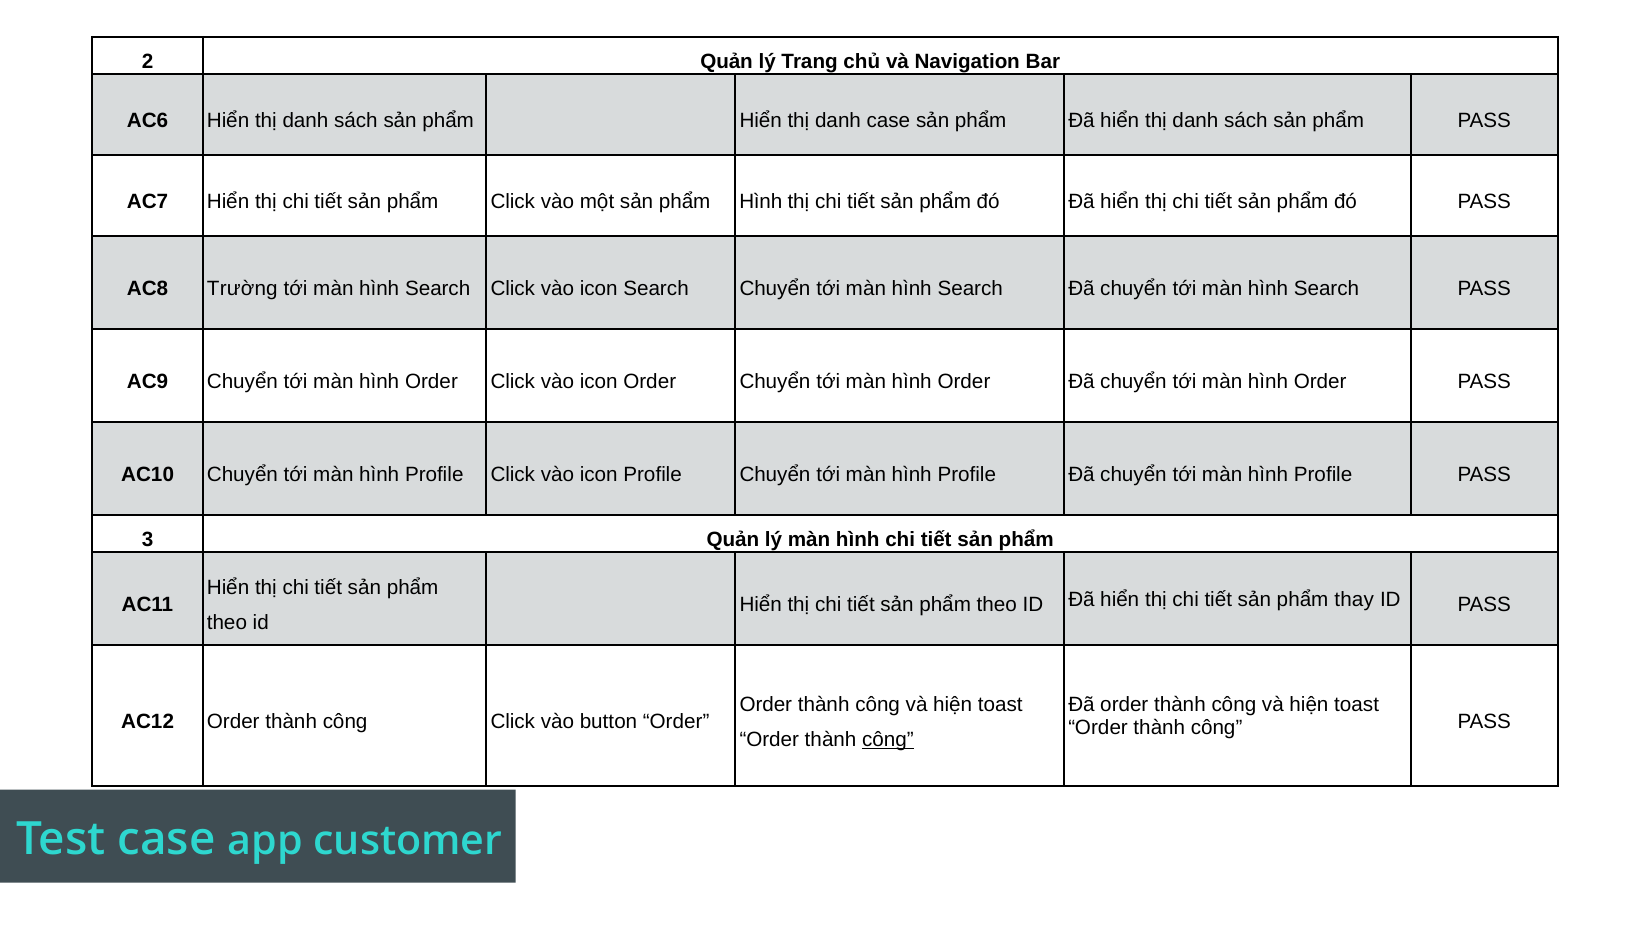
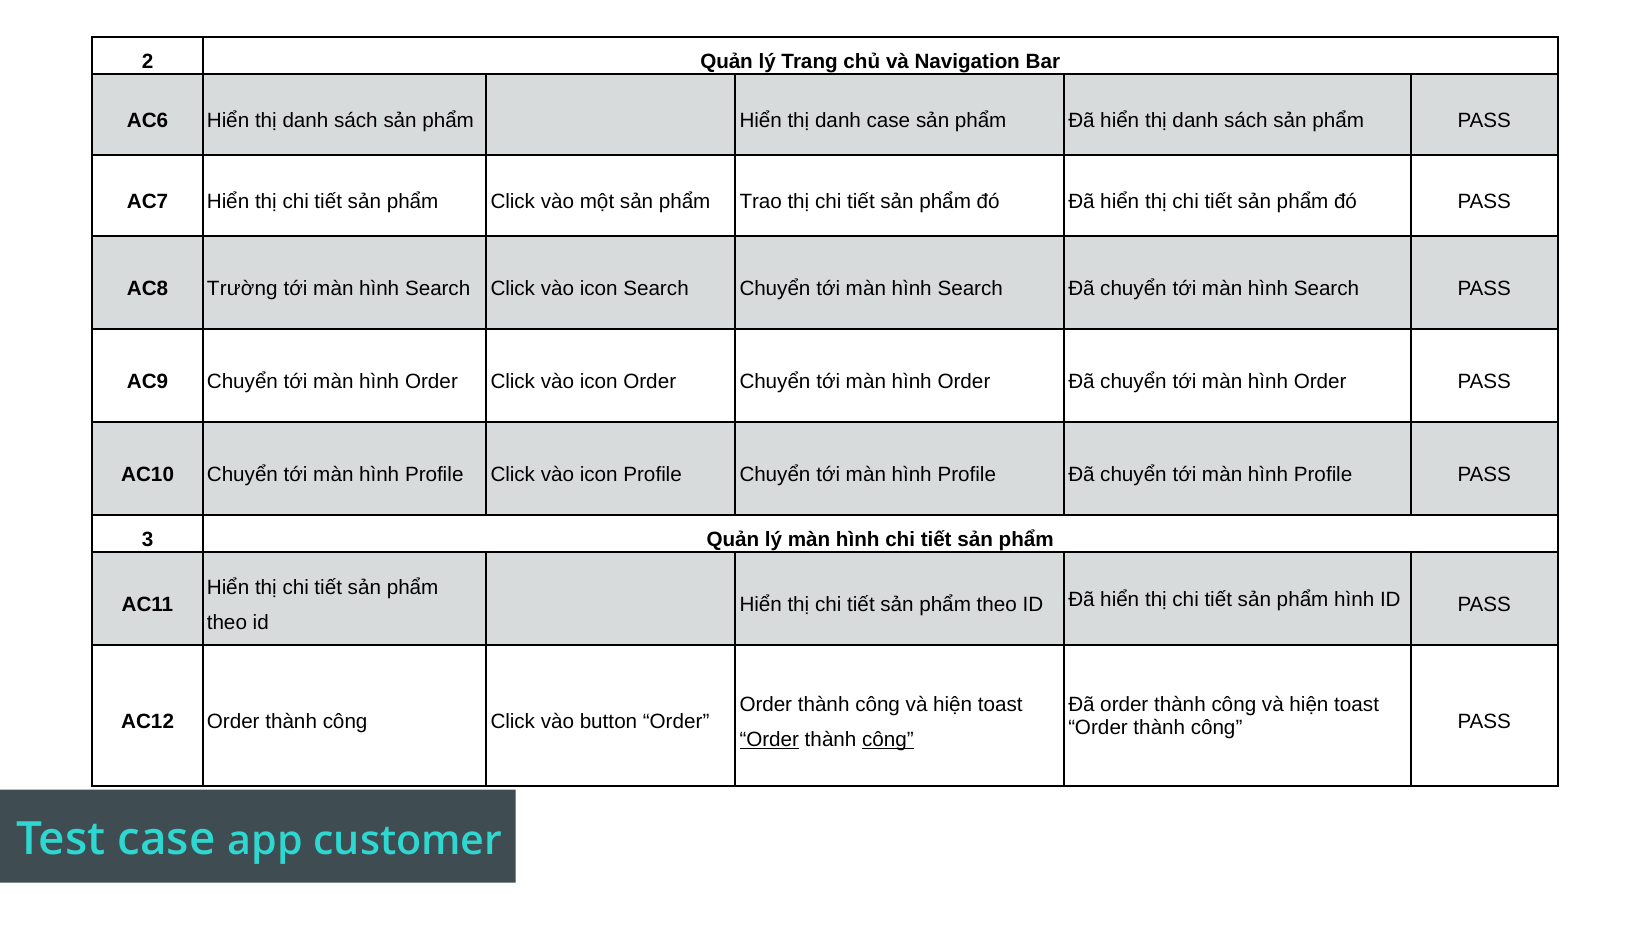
phẩm Hình: Hình -> Trao
phẩm thay: thay -> hình
Order at (769, 740) underline: none -> present
